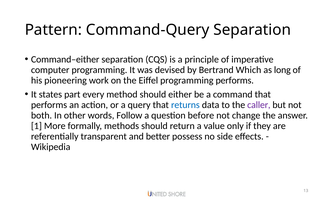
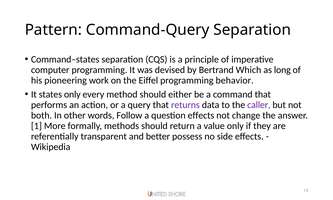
Command–either: Command–either -> Command–states
programming performs: performs -> behavior
states part: part -> only
returns colour: blue -> purple
question before: before -> effects
